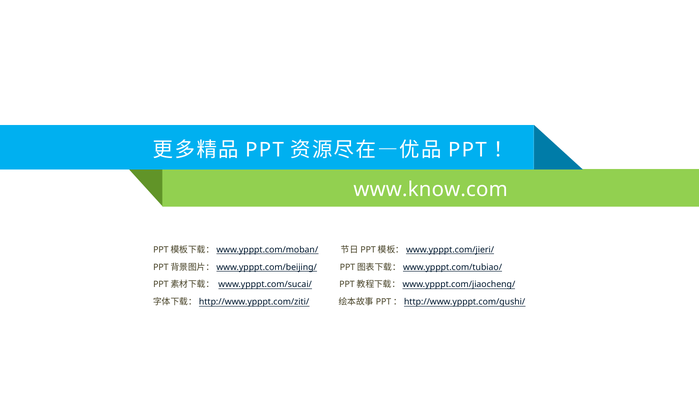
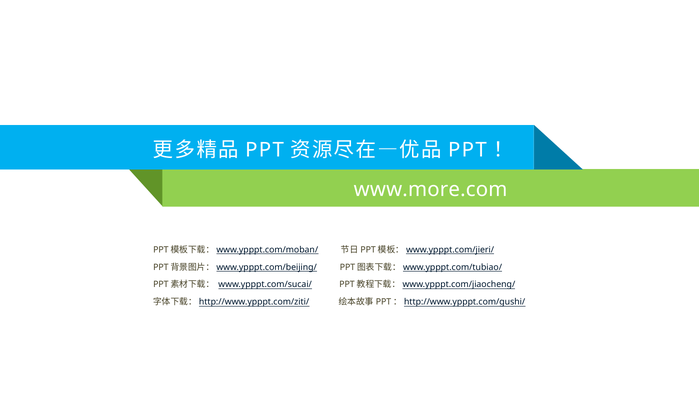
www.know.com: www.know.com -> www.more.com
